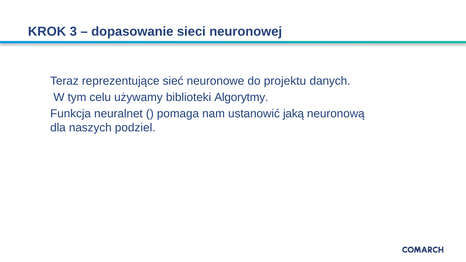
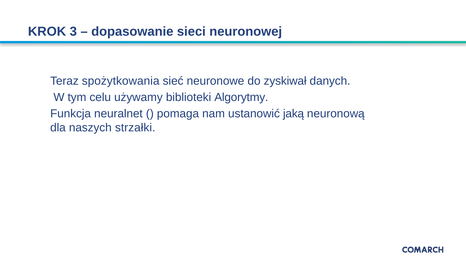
reprezentujące: reprezentujące -> spożytkowania
projektu: projektu -> zyskiwał
podziel: podziel -> strzałki
